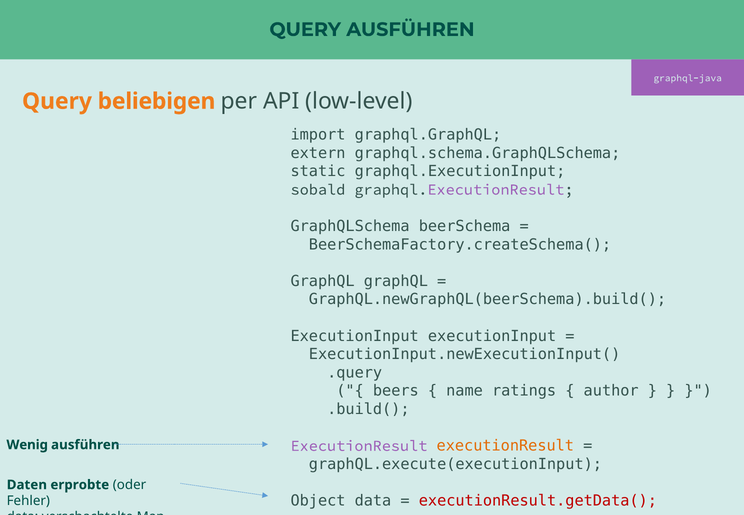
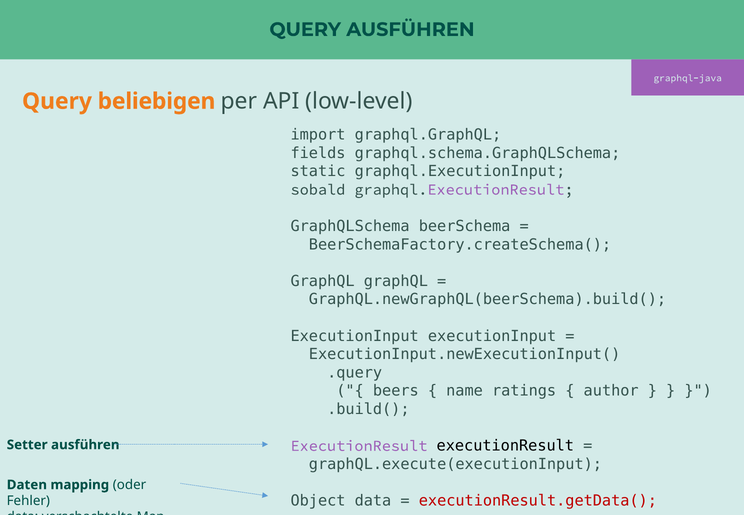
extern: extern -> fields
executionResult at (505, 446) colour: orange -> black
Wenig: Wenig -> Setter
erprobte: erprobte -> mapping
